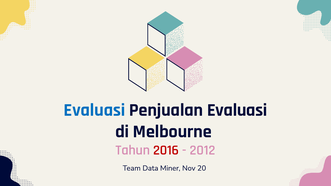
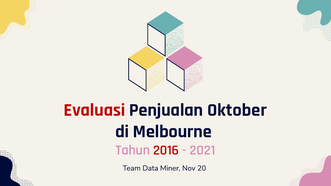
Evaluasi at (95, 110) colour: blue -> red
Penjualan Evaluasi: Evaluasi -> Oktober
2012: 2012 -> 2021
